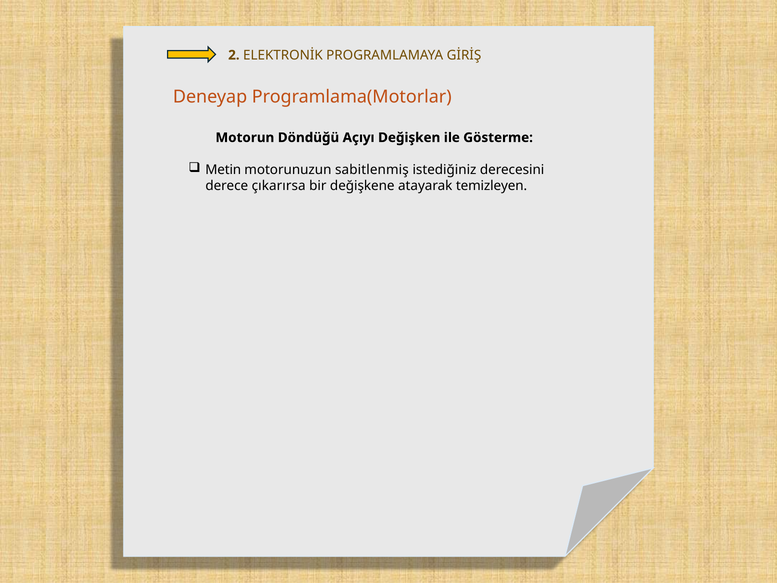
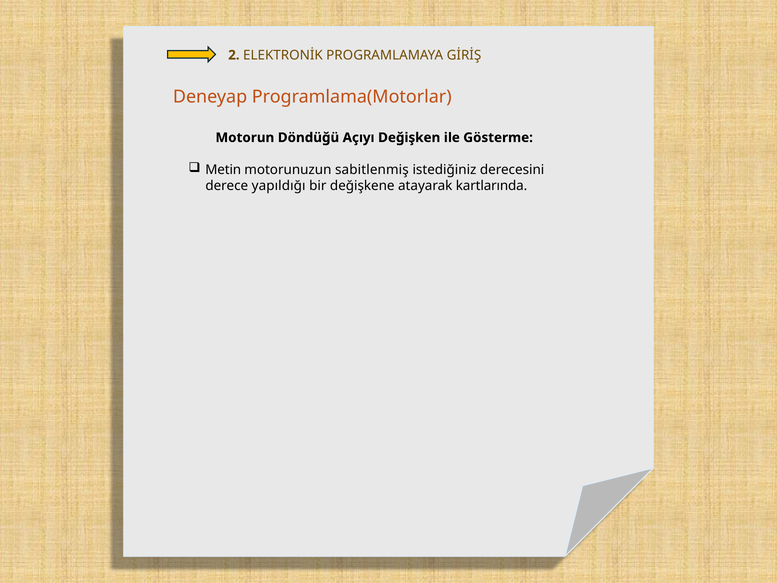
çıkarırsa: çıkarırsa -> yapıldığı
temizleyen: temizleyen -> kartlarında
